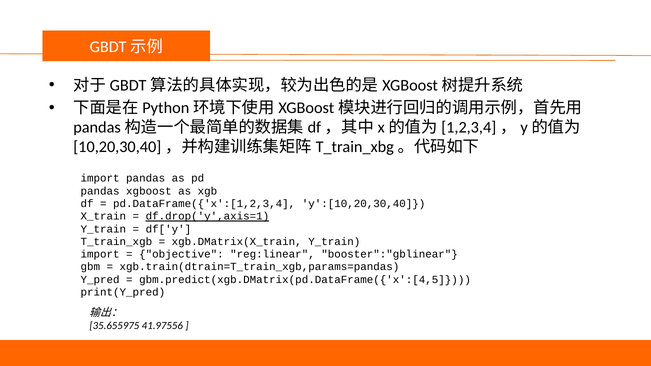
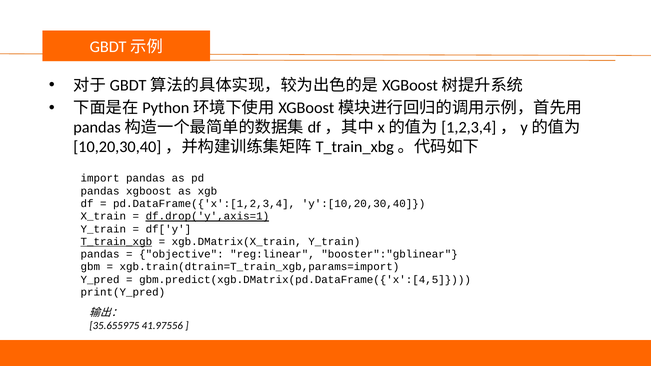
T_train_xgb underline: none -> present
import at (100, 254): import -> pandas
xgb.train(dtrain=T_train_xgb,params=pandas: xgb.train(dtrain=T_train_xgb,params=pandas -> xgb.train(dtrain=T_train_xgb,params=import
